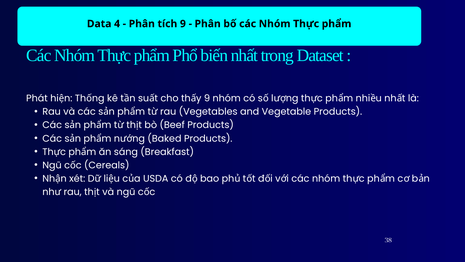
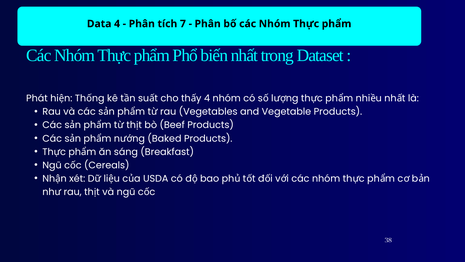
tích 9: 9 -> 7
9 at (207, 98): 9 -> 4
